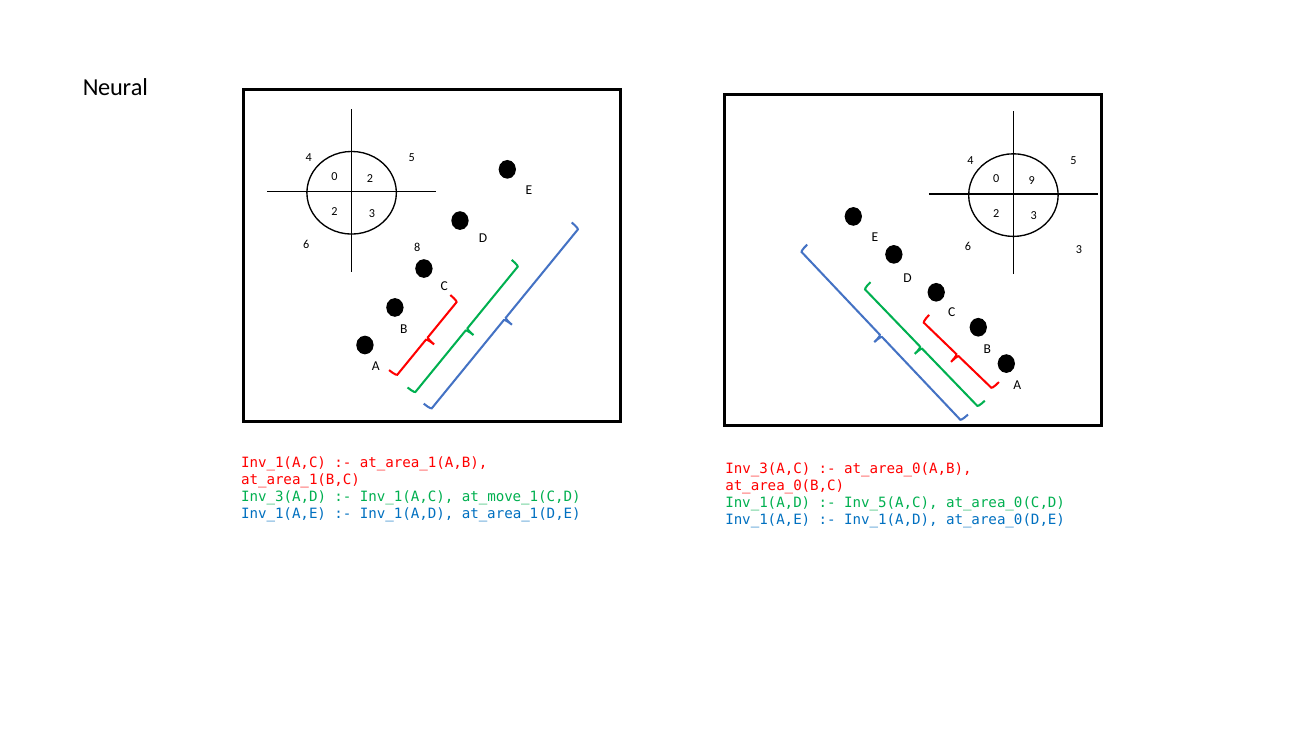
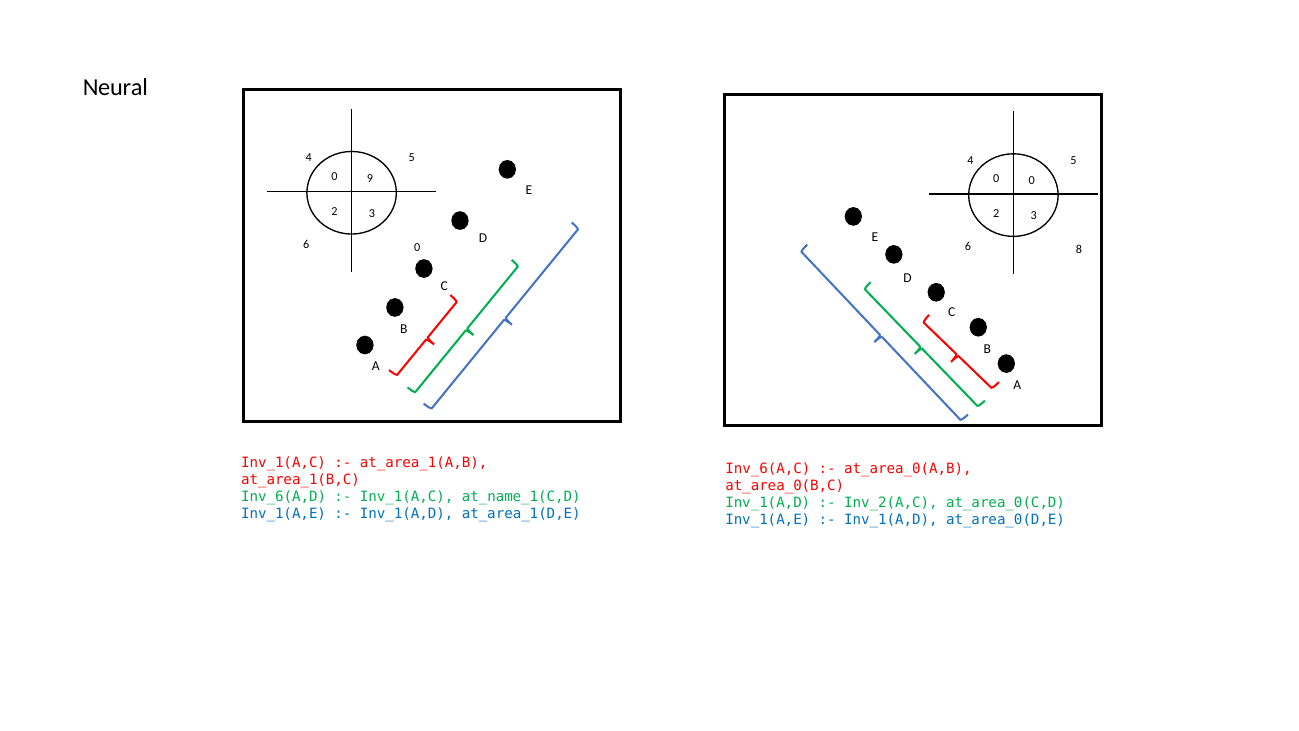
0 2: 2 -> 9
0 9: 9 -> 0
6 8: 8 -> 0
6 3: 3 -> 8
Inv_3(A,C: Inv_3(A,C -> Inv_6(A,C
Inv_3(A,D: Inv_3(A,D -> Inv_6(A,D
at_move_1(C,D: at_move_1(C,D -> at_name_1(C,D
Inv_5(A,C: Inv_5(A,C -> Inv_2(A,C
